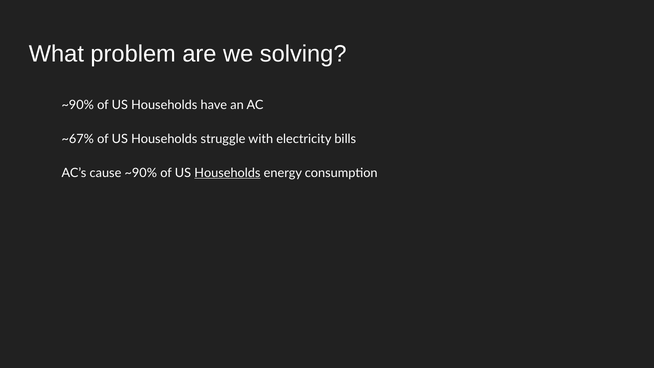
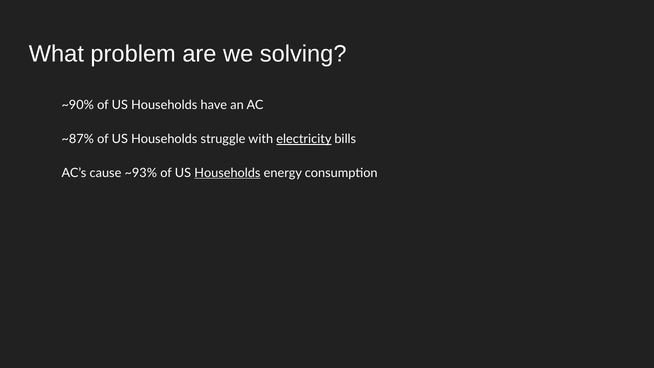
~67%: ~67% -> ~87%
electricity underline: none -> present
cause ~90%: ~90% -> ~93%
